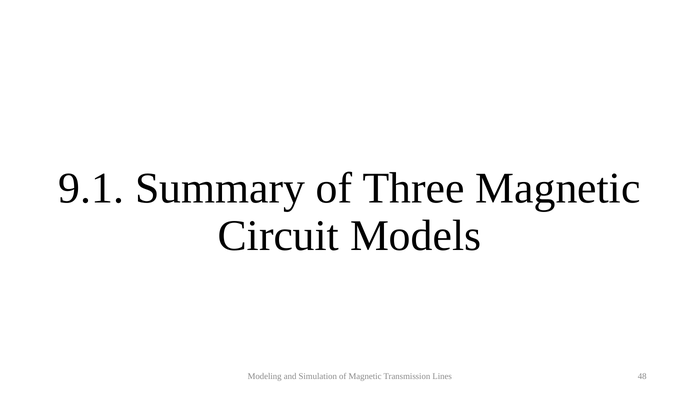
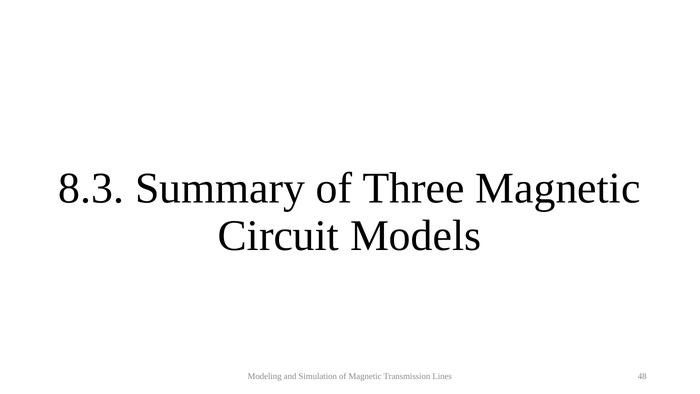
9.1: 9.1 -> 8.3
